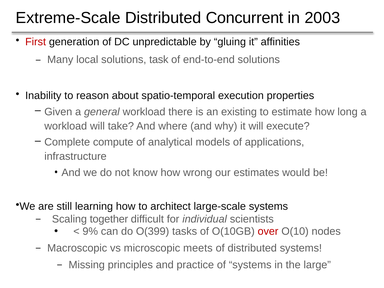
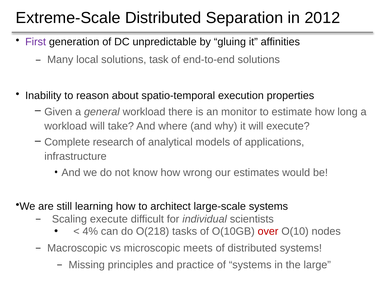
Concurrent: Concurrent -> Separation
2003: 2003 -> 2012
First colour: red -> purple
existing: existing -> monitor
compute: compute -> research
Scaling together: together -> execute
9%: 9% -> 4%
O(399: O(399 -> O(218
